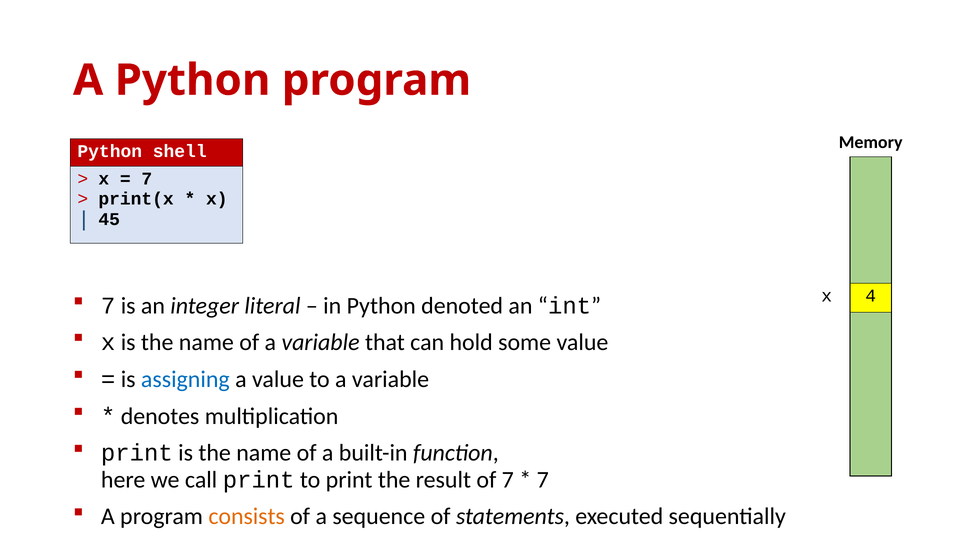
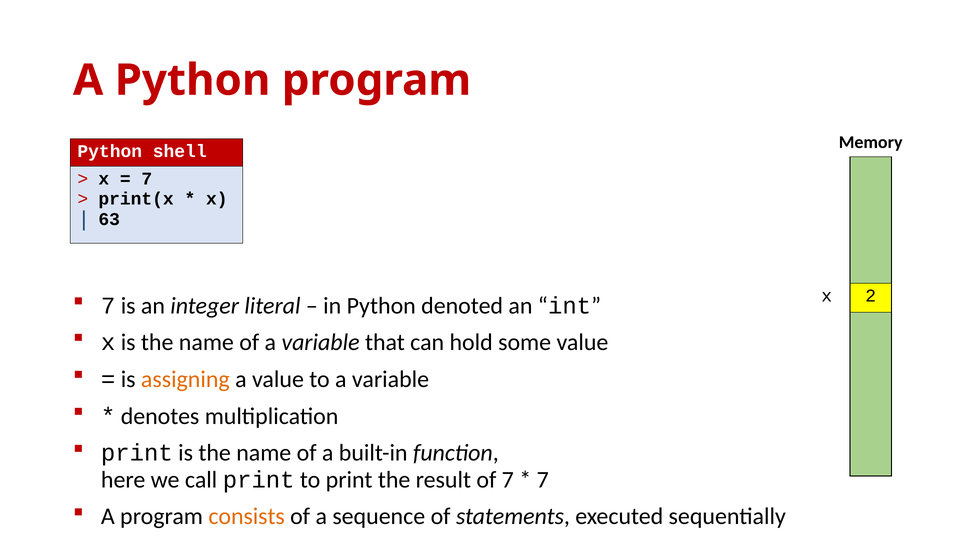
45: 45 -> 63
4: 4 -> 2
assigning colour: blue -> orange
